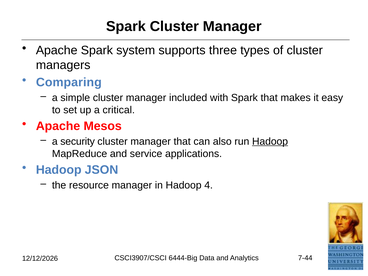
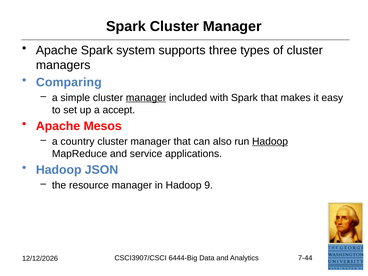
manager at (146, 98) underline: none -> present
critical: critical -> accept
security: security -> country
4: 4 -> 9
